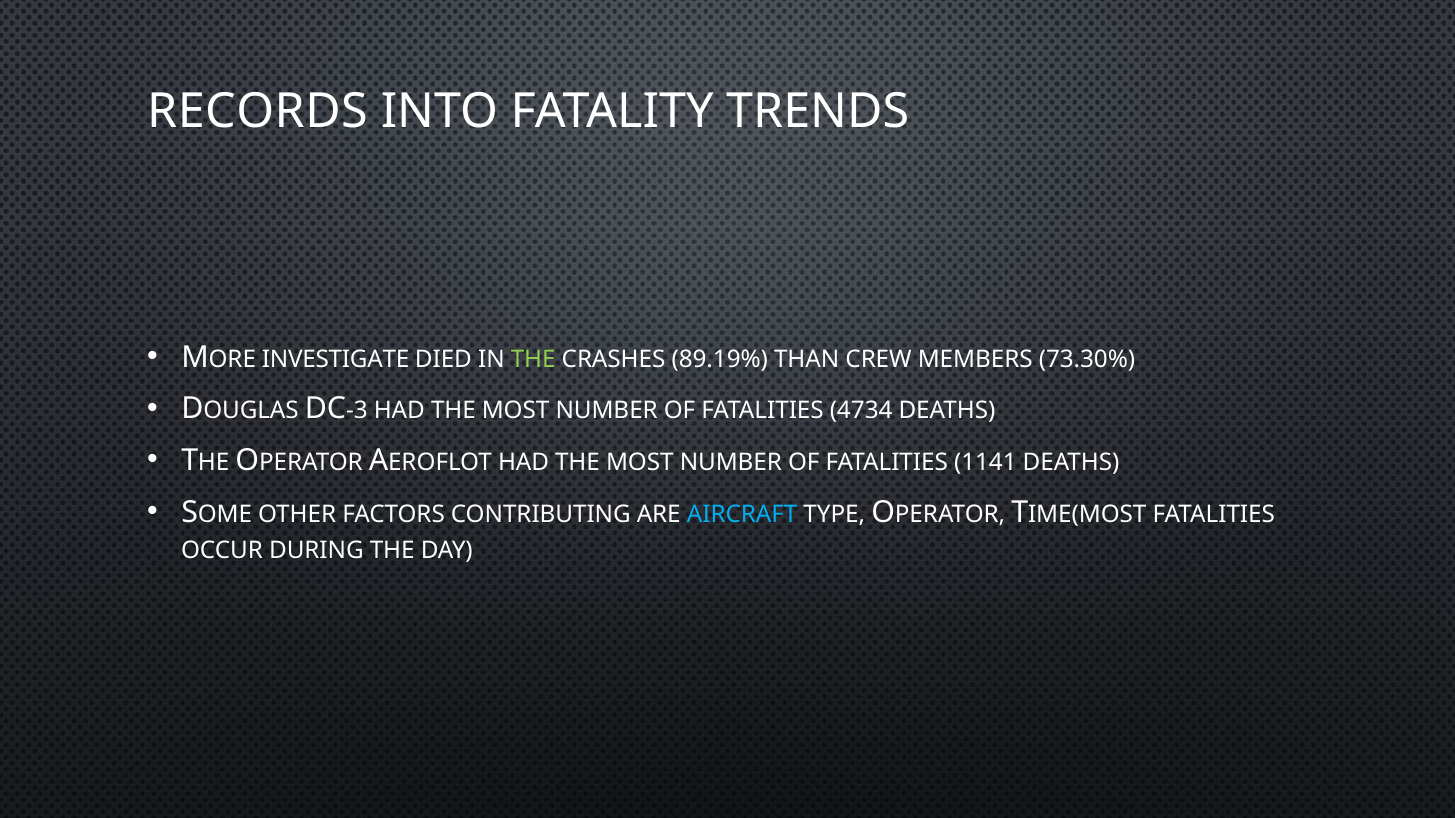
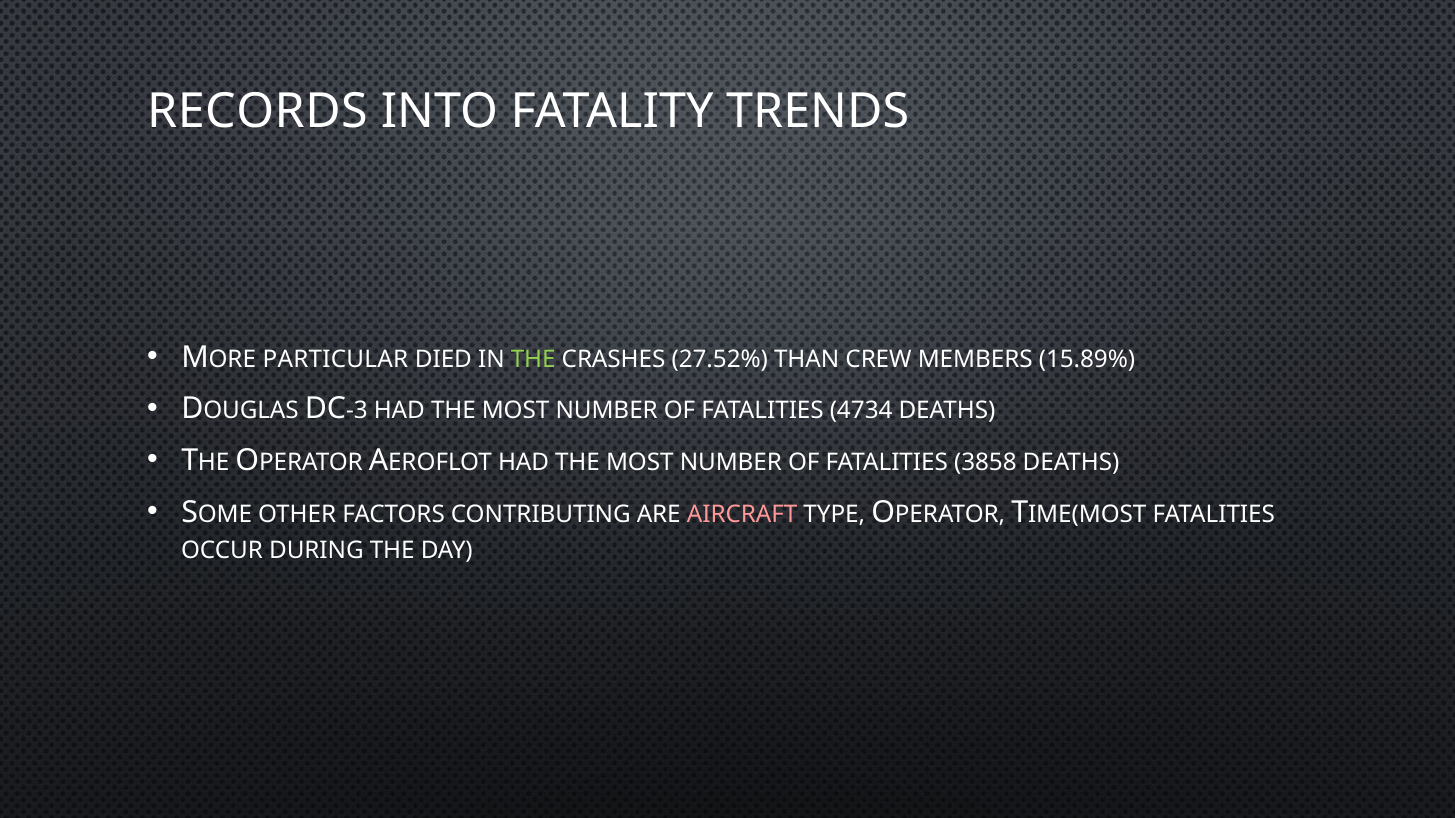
INVESTIGATE: INVESTIGATE -> PARTICULAR
89.19%: 89.19% -> 27.52%
73.30%: 73.30% -> 15.89%
1141: 1141 -> 3858
AIRCRAFT colour: light blue -> pink
